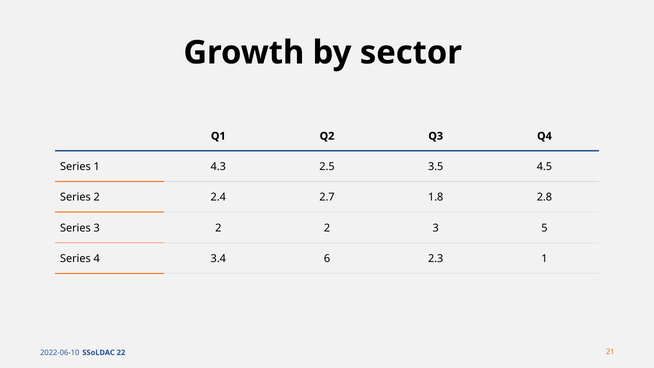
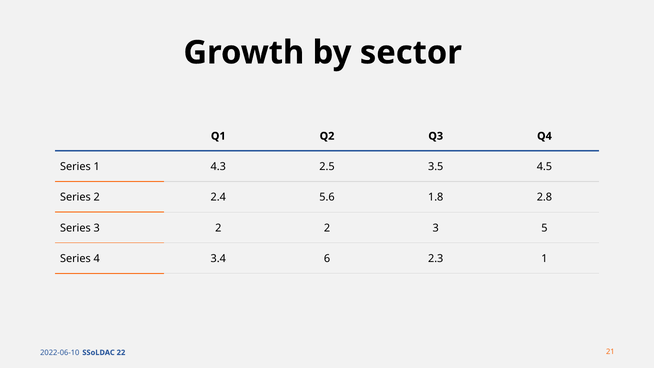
2.7: 2.7 -> 5.6
